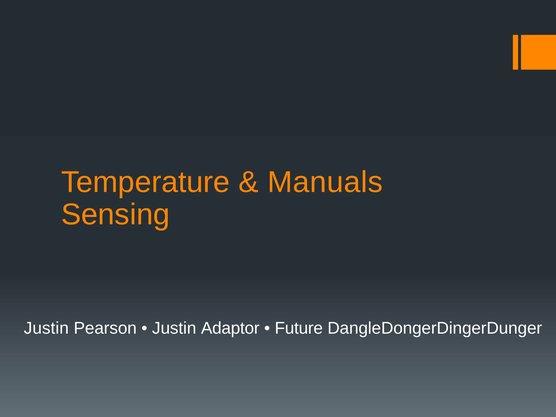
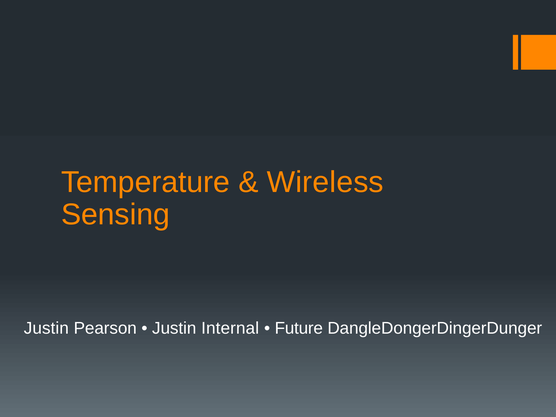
Manuals: Manuals -> Wireless
Adaptor: Adaptor -> Internal
